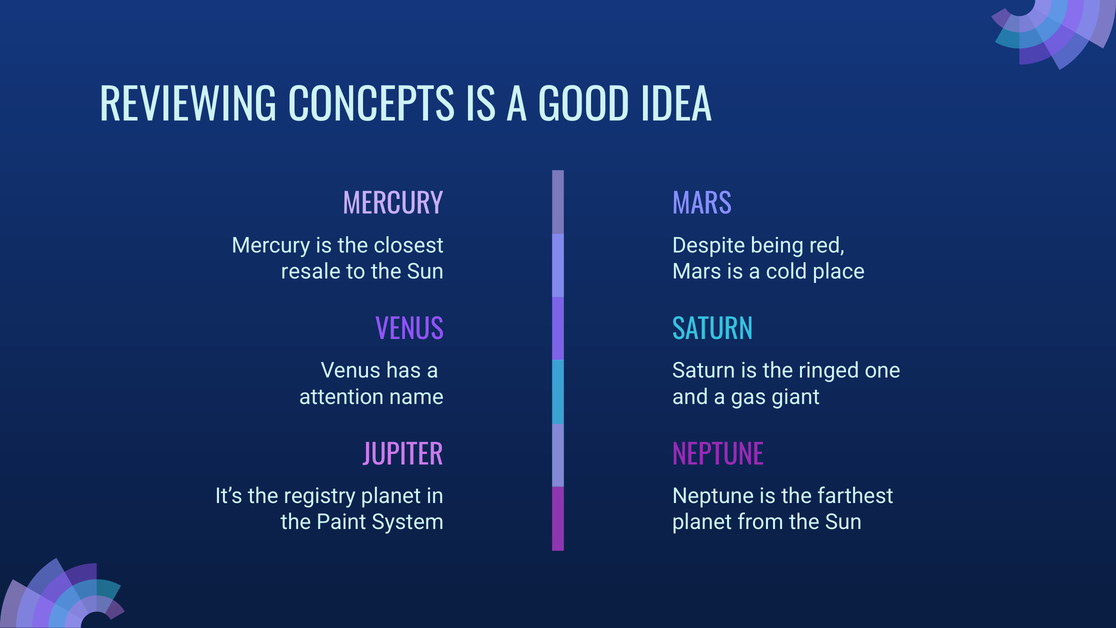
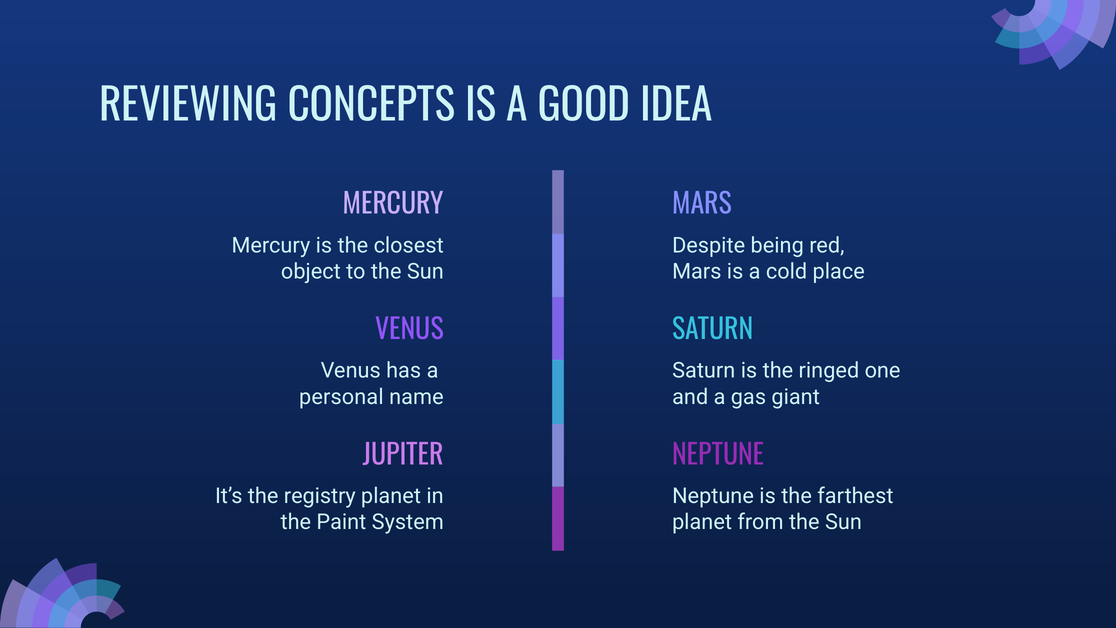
resale: resale -> object
attention: attention -> personal
